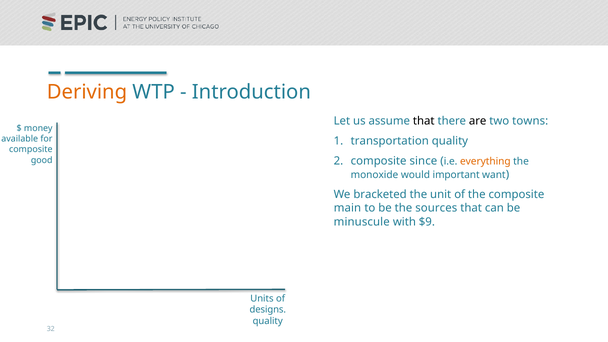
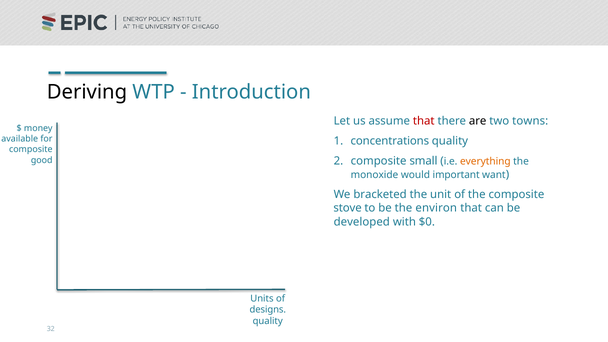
Deriving colour: orange -> black
that at (424, 121) colour: black -> red
transportation: transportation -> concentrations
since: since -> small
main: main -> stove
sources: sources -> environ
minuscule: minuscule -> developed
$9: $9 -> $0
